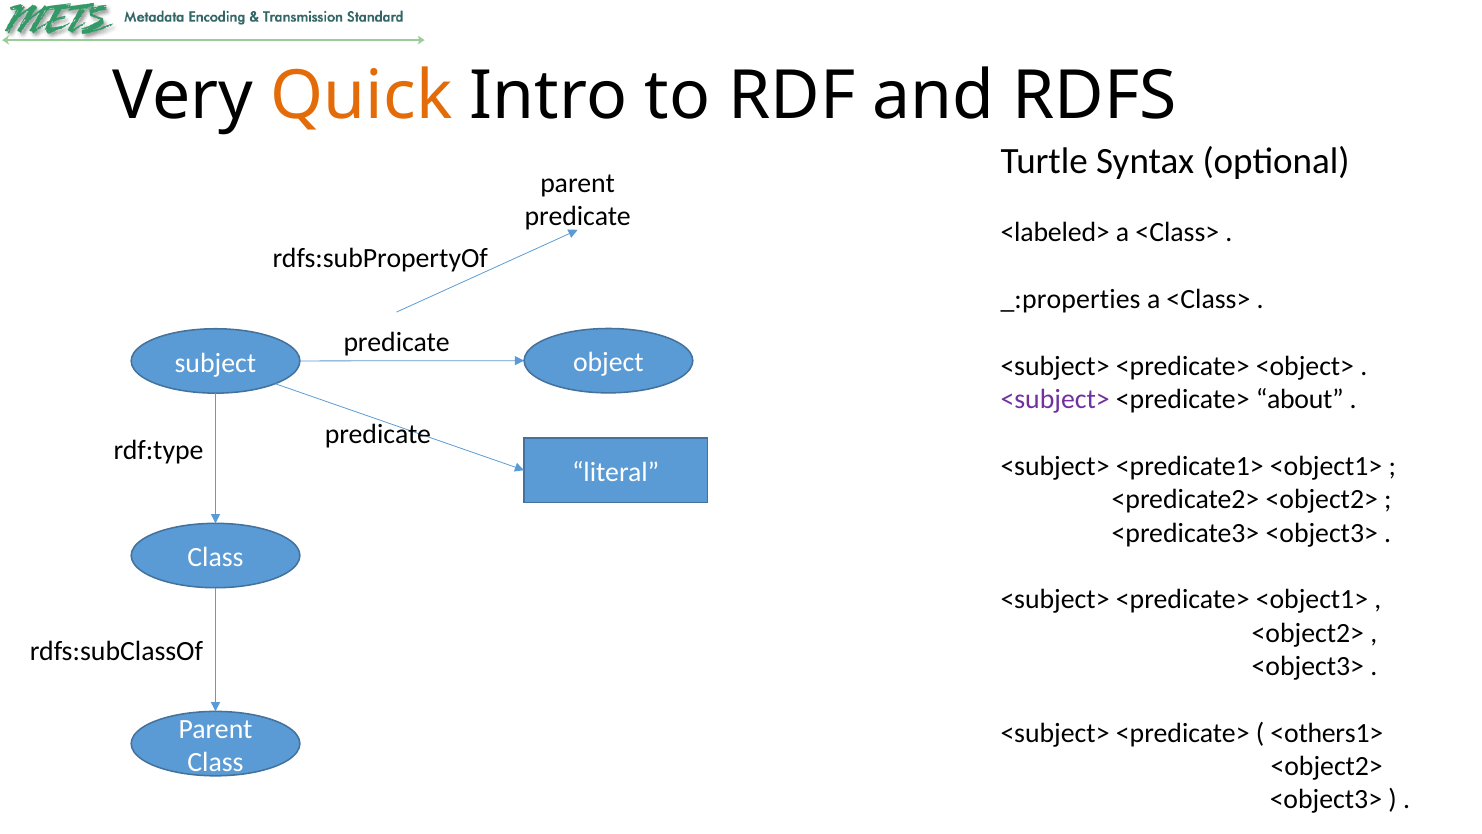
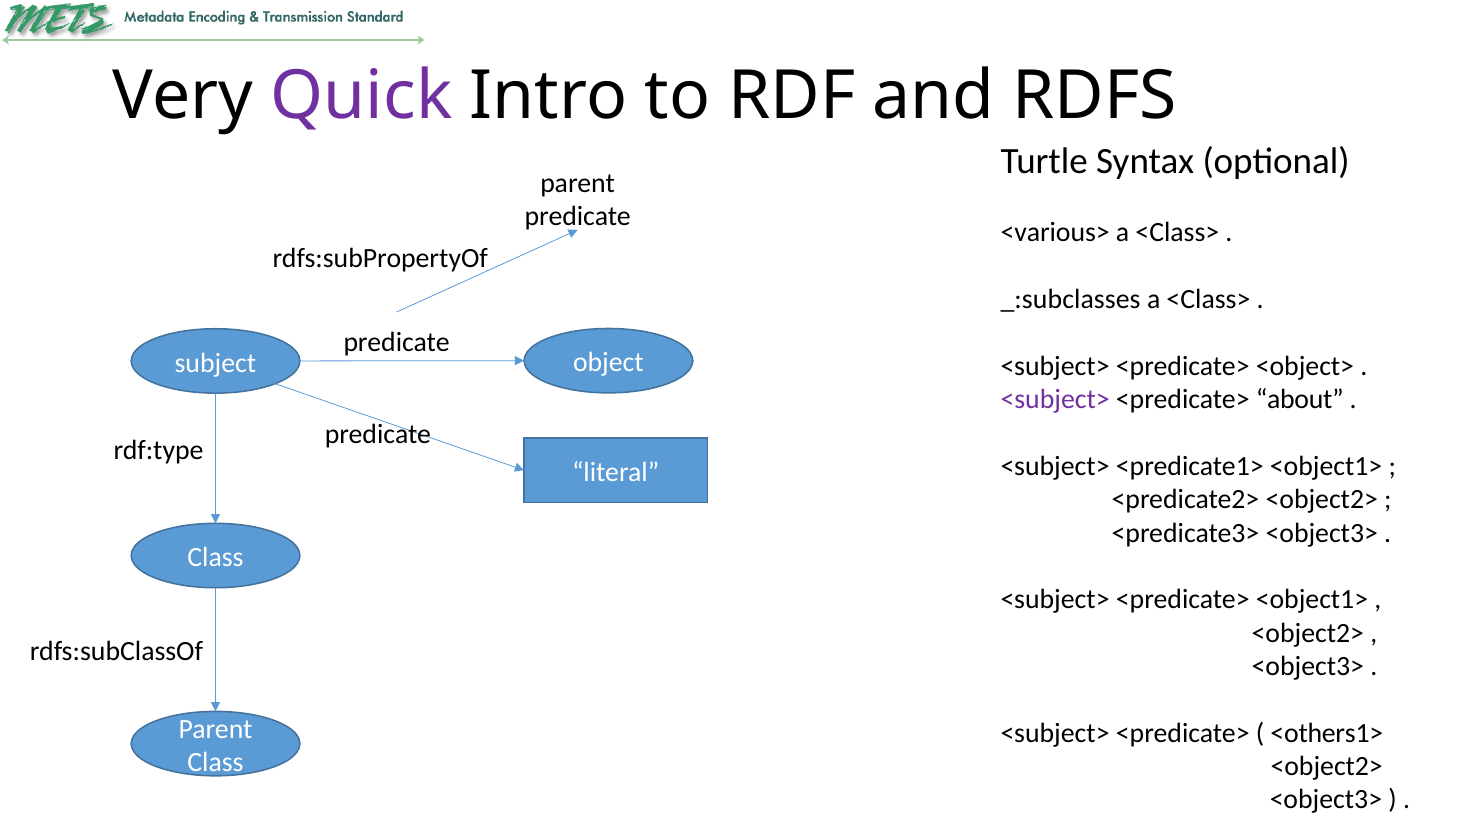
Quick colour: orange -> purple
<labeled>: <labeled> -> <various>
_:properties: _:properties -> _:subclasses
